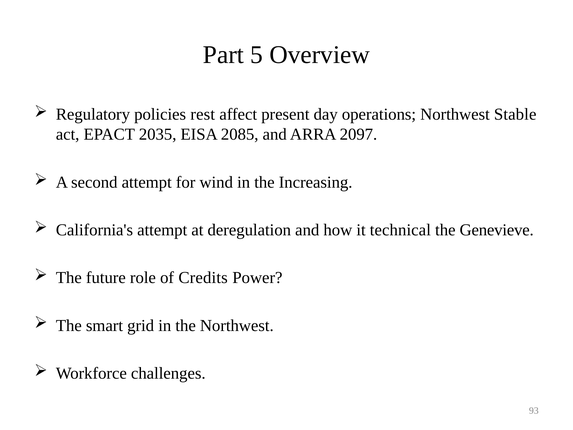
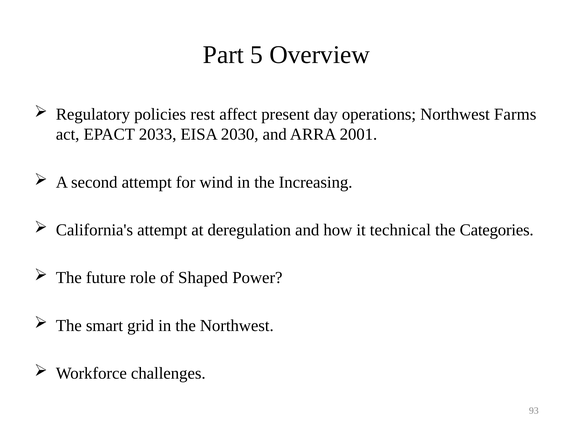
Stable: Stable -> Farms
2035: 2035 -> 2033
2085: 2085 -> 2030
2097: 2097 -> 2001
Genevieve: Genevieve -> Categories
Credits: Credits -> Shaped
